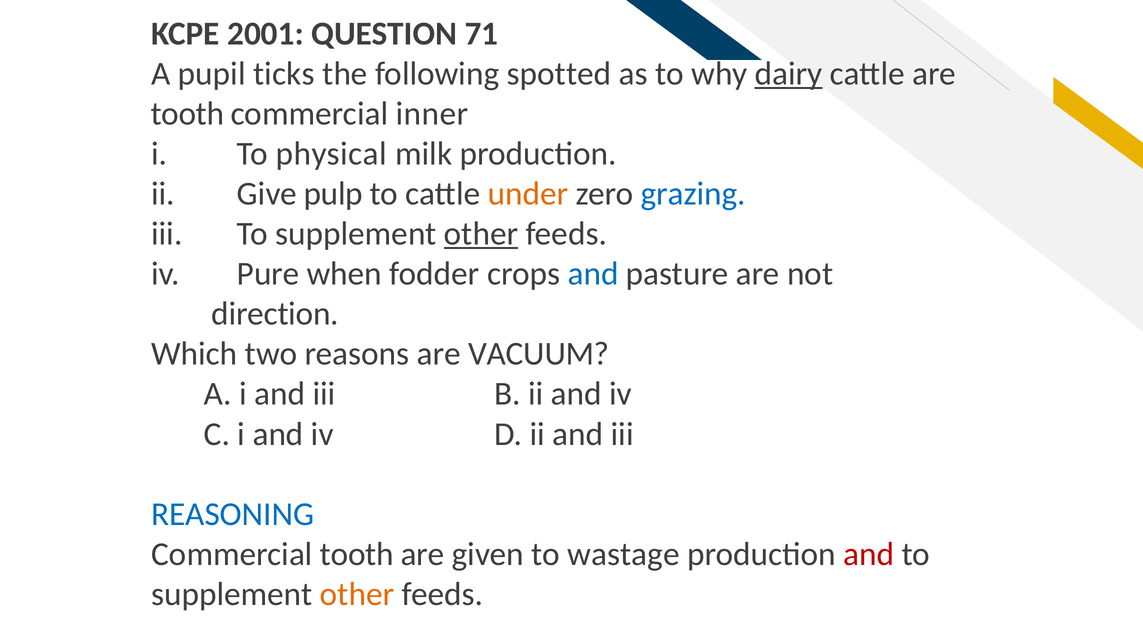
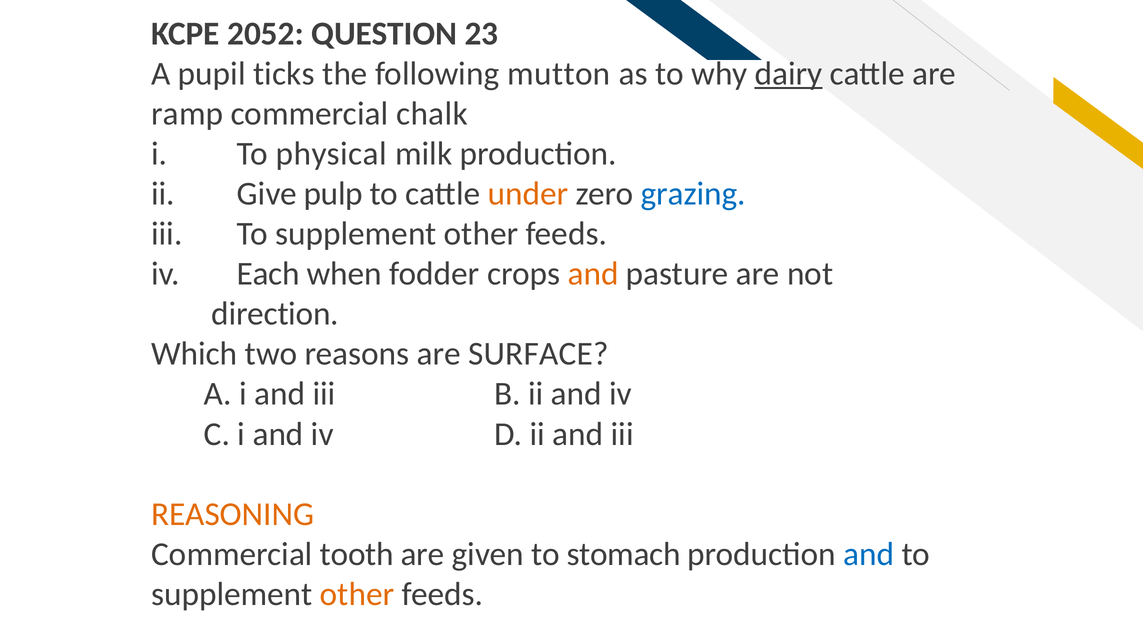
2001: 2001 -> 2052
71: 71 -> 23
spotted: spotted -> mutton
tooth at (187, 114): tooth -> ramp
inner: inner -> chalk
other at (481, 234) underline: present -> none
Pure: Pure -> Each
and at (593, 274) colour: blue -> orange
VACUUM: VACUUM -> SURFACE
REASONING colour: blue -> orange
wastage: wastage -> stomach
and at (869, 554) colour: red -> blue
